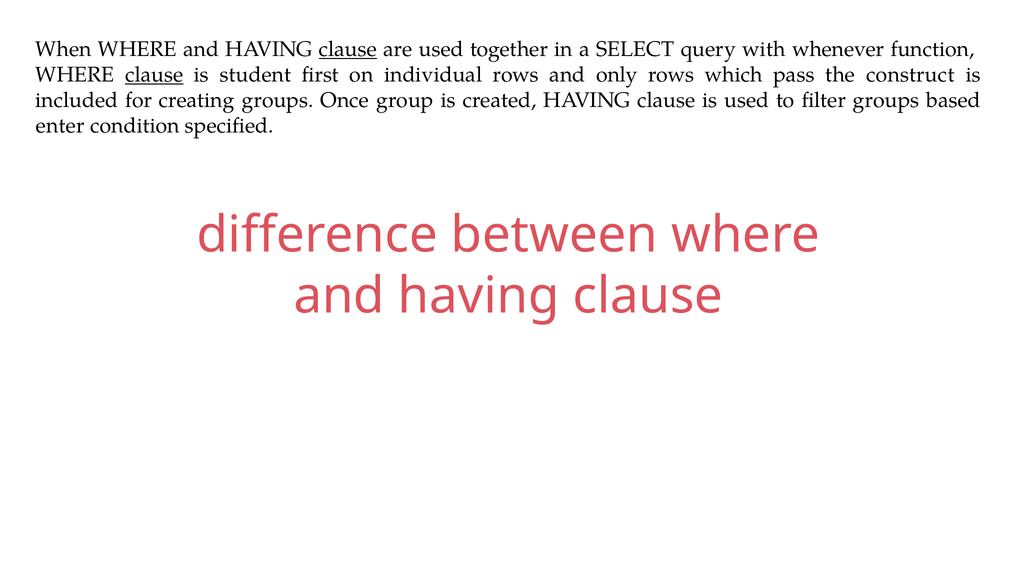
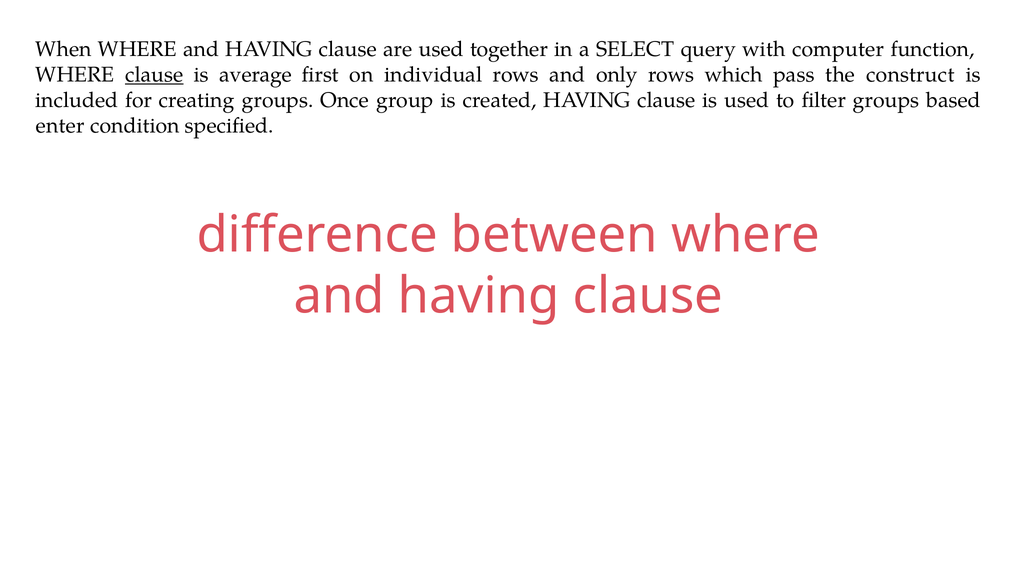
clause at (348, 49) underline: present -> none
whenever: whenever -> computer
student: student -> average
